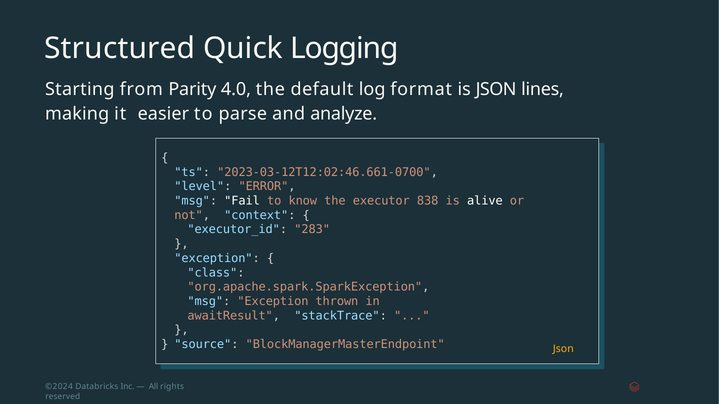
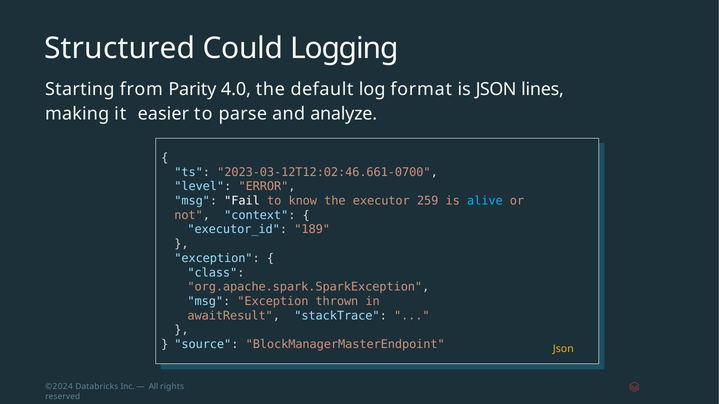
Quick: Quick -> Could
838: 838 -> 259
alive colour: white -> light blue
283: 283 -> 189
